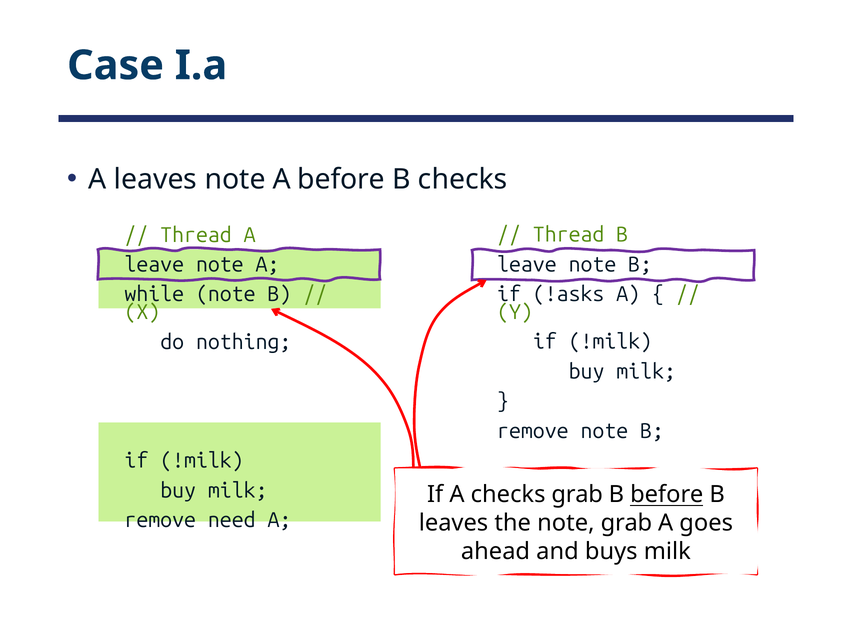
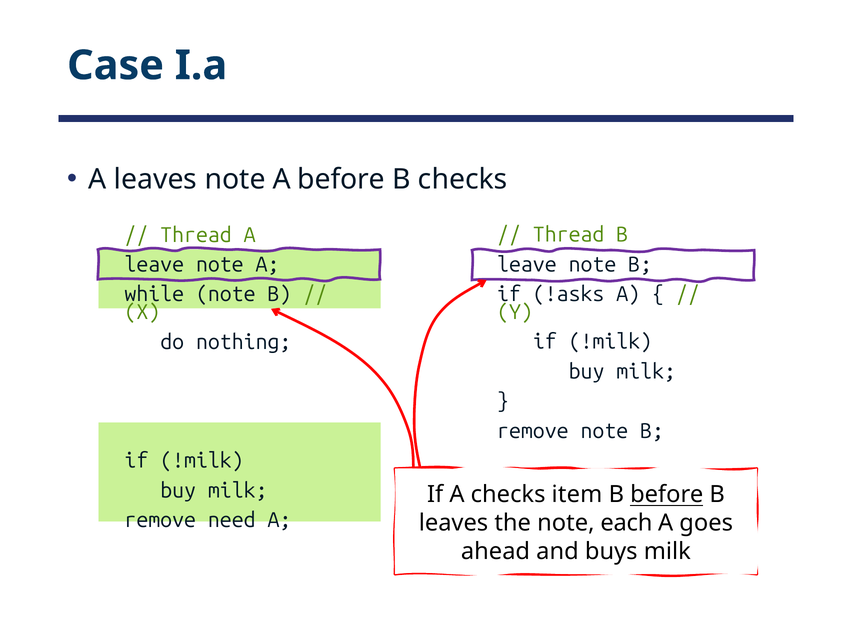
checks grab: grab -> item
note grab: grab -> each
